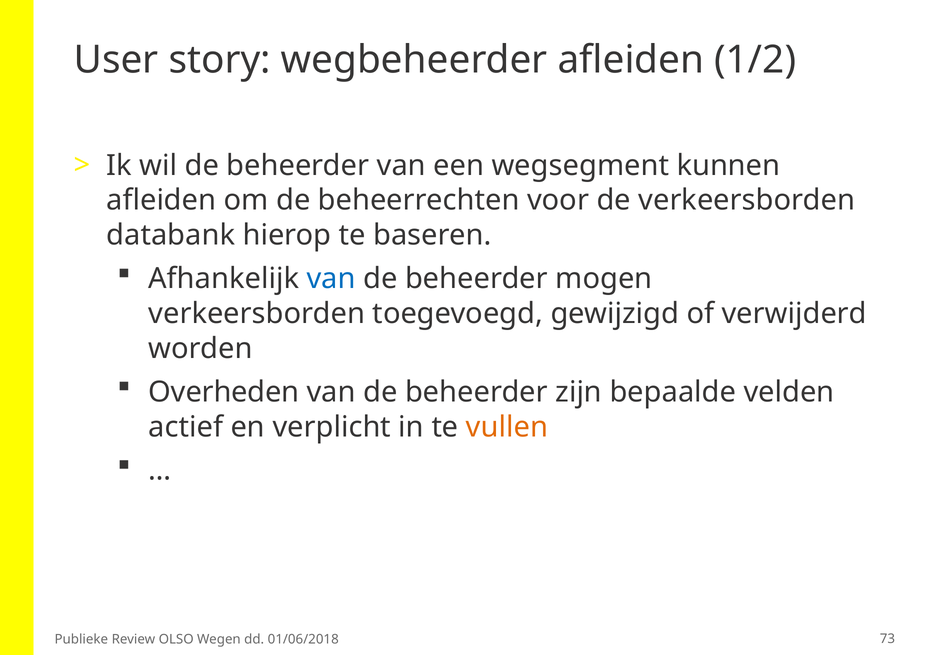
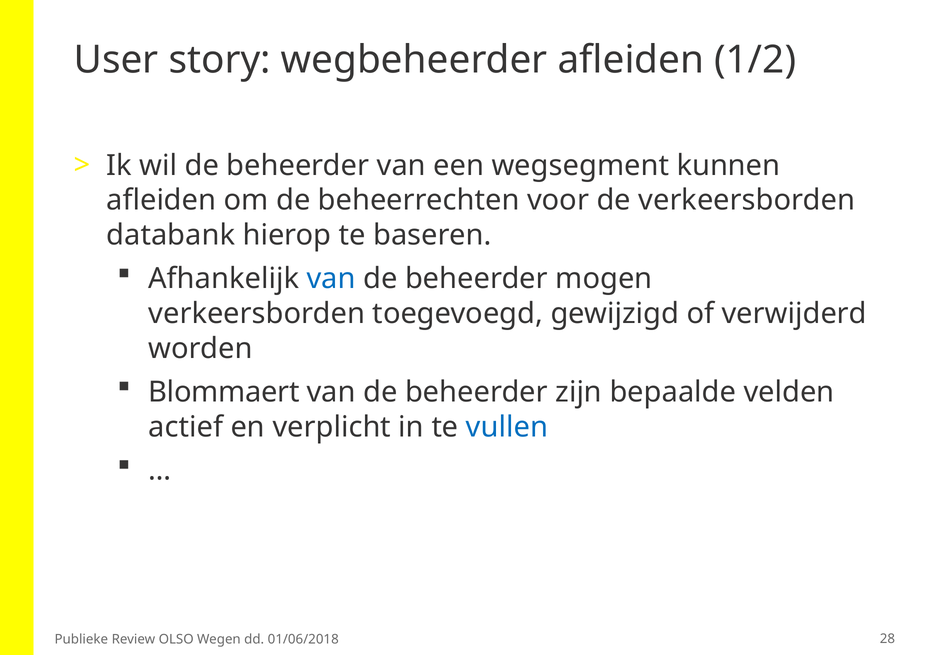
Overheden: Overheden -> Blommaert
vullen colour: orange -> blue
73: 73 -> 28
